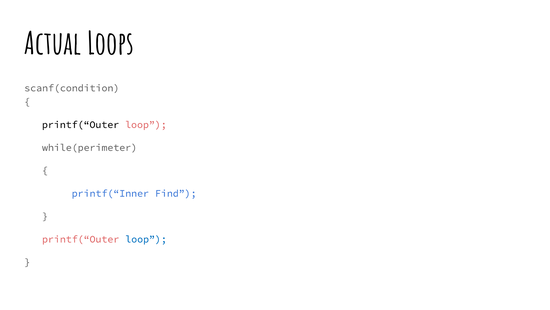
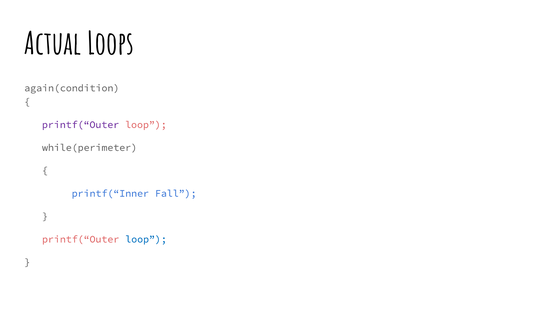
scanf(condition: scanf(condition -> again(condition
printf(“Outer at (81, 124) colour: black -> purple
Find: Find -> Fall
